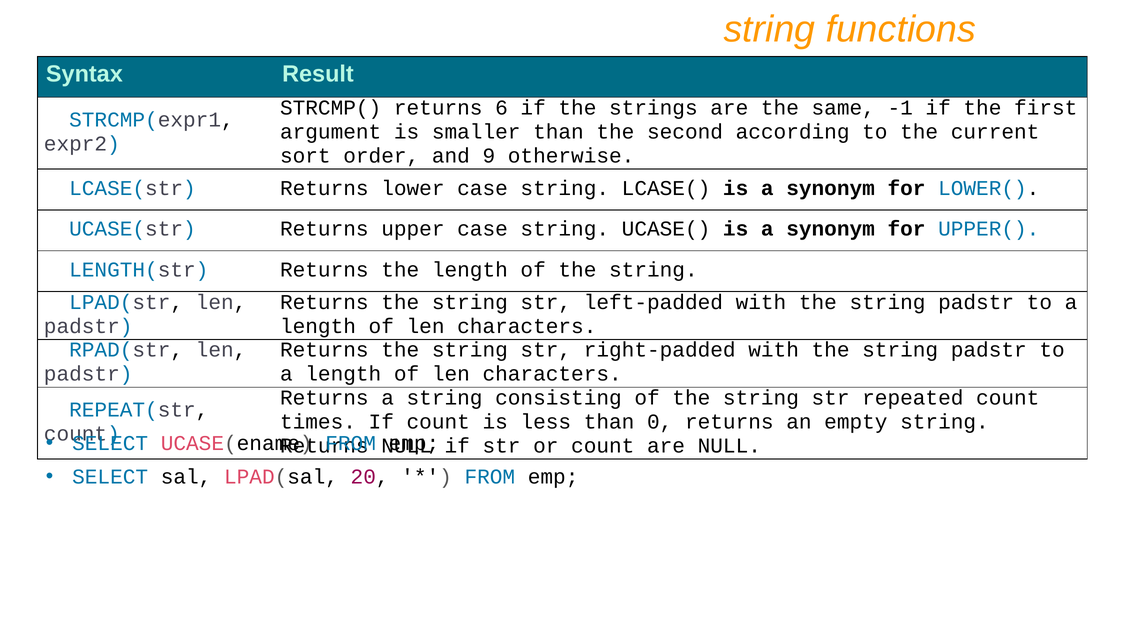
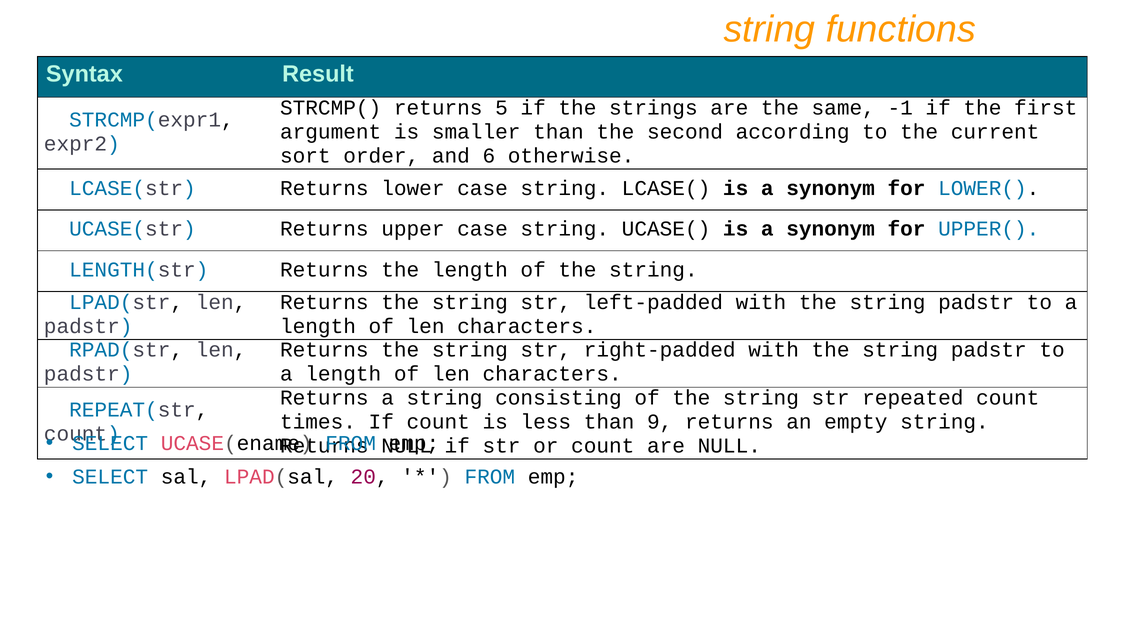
6: 6 -> 5
9: 9 -> 6
0: 0 -> 9
